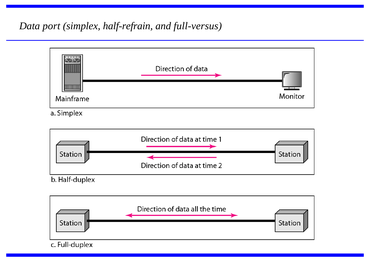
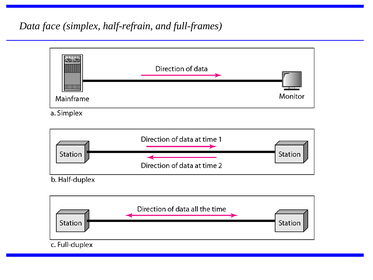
port: port -> face
full-versus: full-versus -> full-frames
